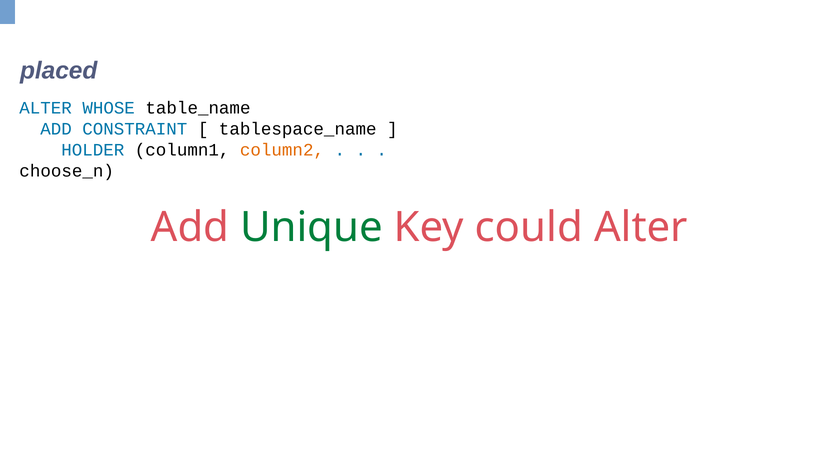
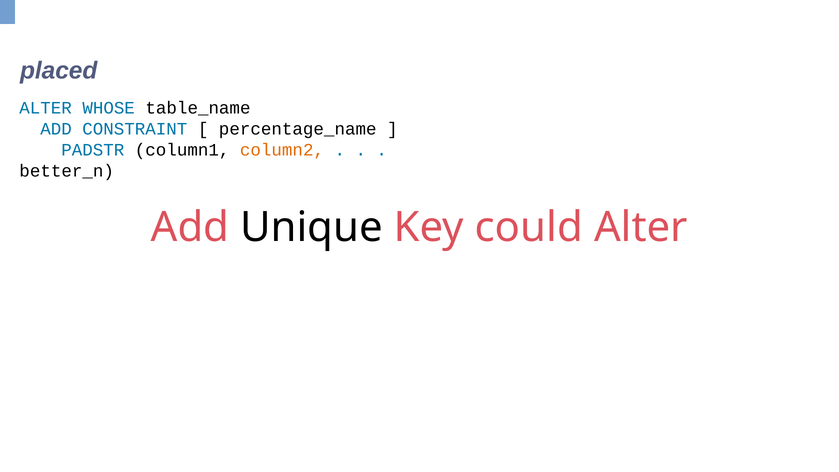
tablespace_name: tablespace_name -> percentage_name
HOLDER: HOLDER -> PADSTR
choose_n: choose_n -> better_n
Unique colour: green -> black
